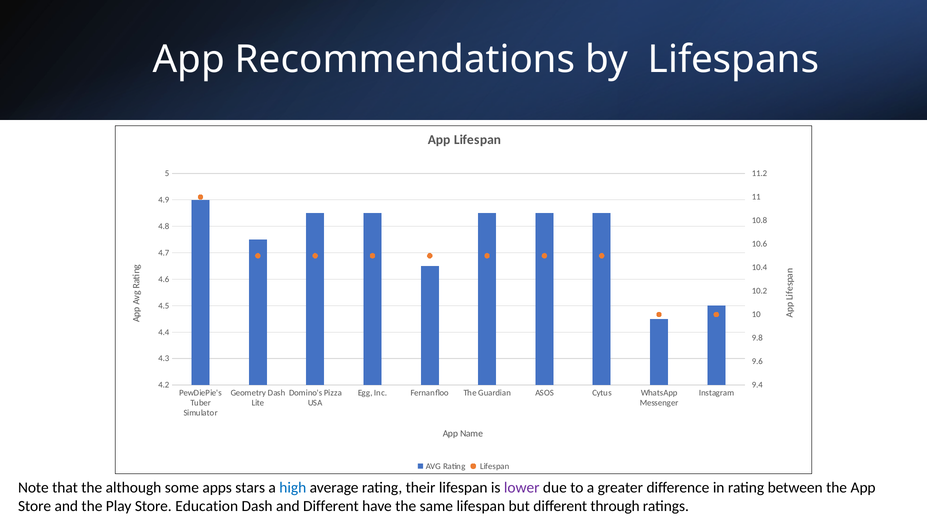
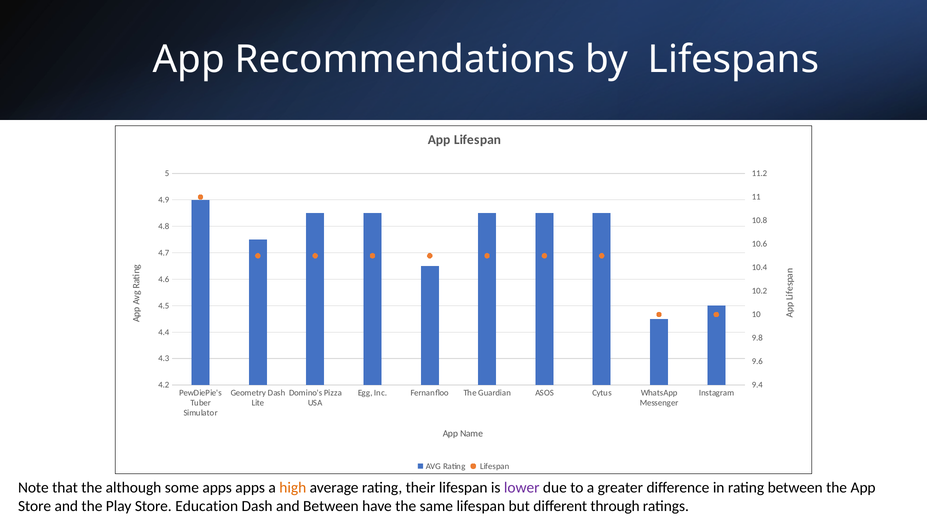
apps stars: stars -> apps
high colour: blue -> orange
and Different: Different -> Between
